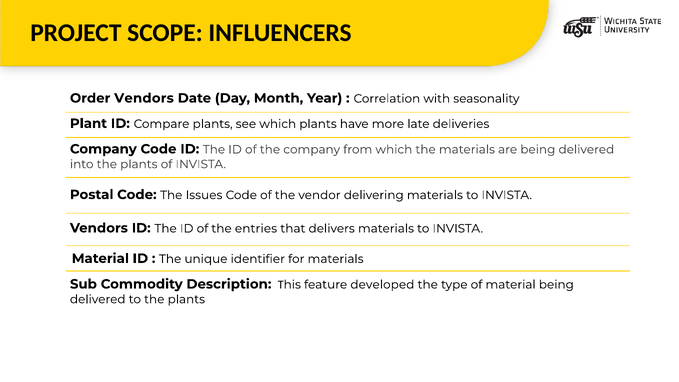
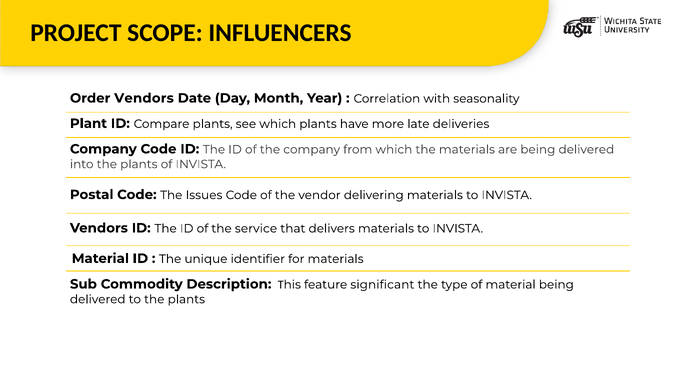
entries: entries -> service
developed: developed -> significant
